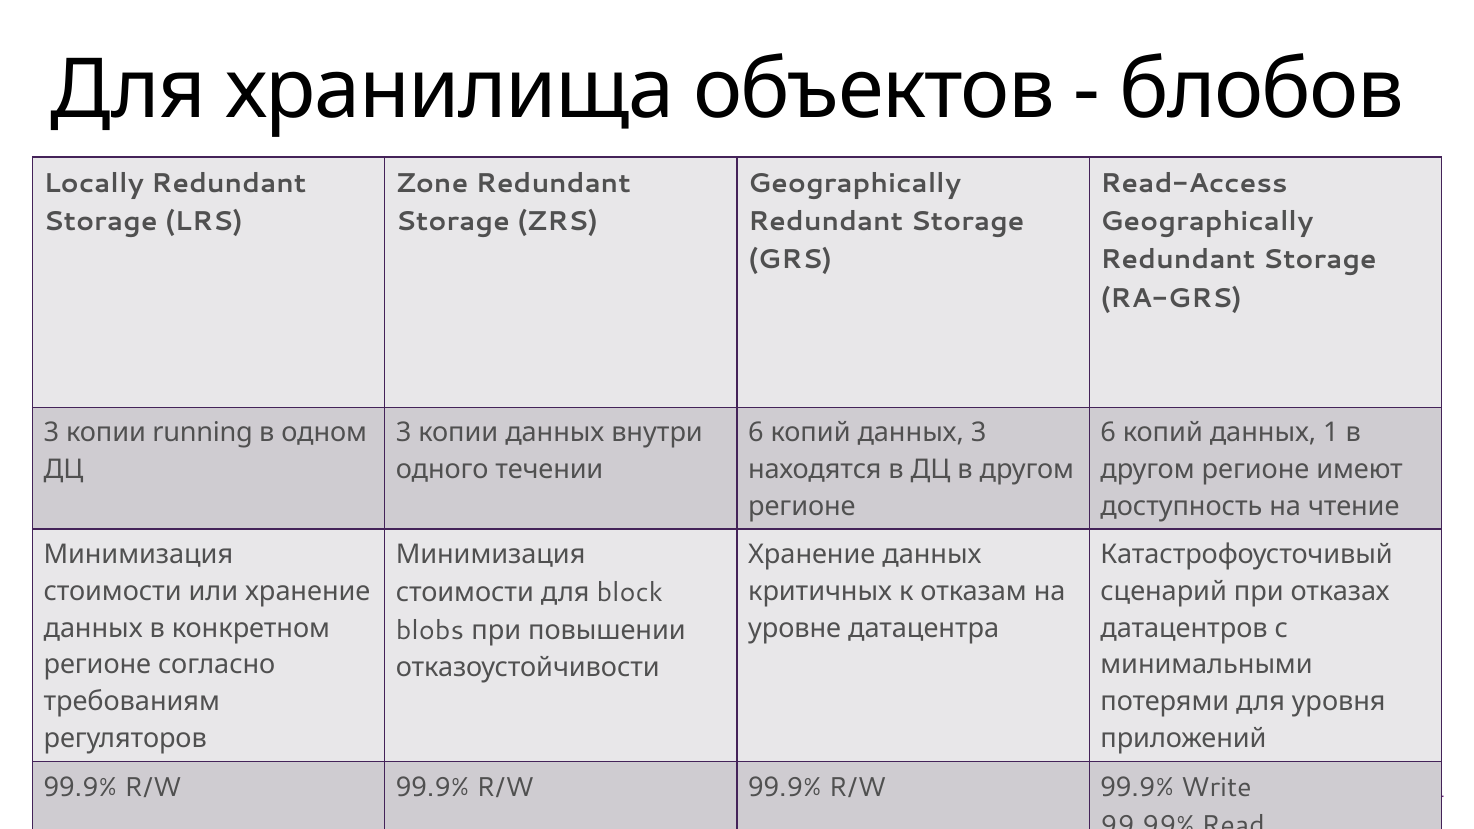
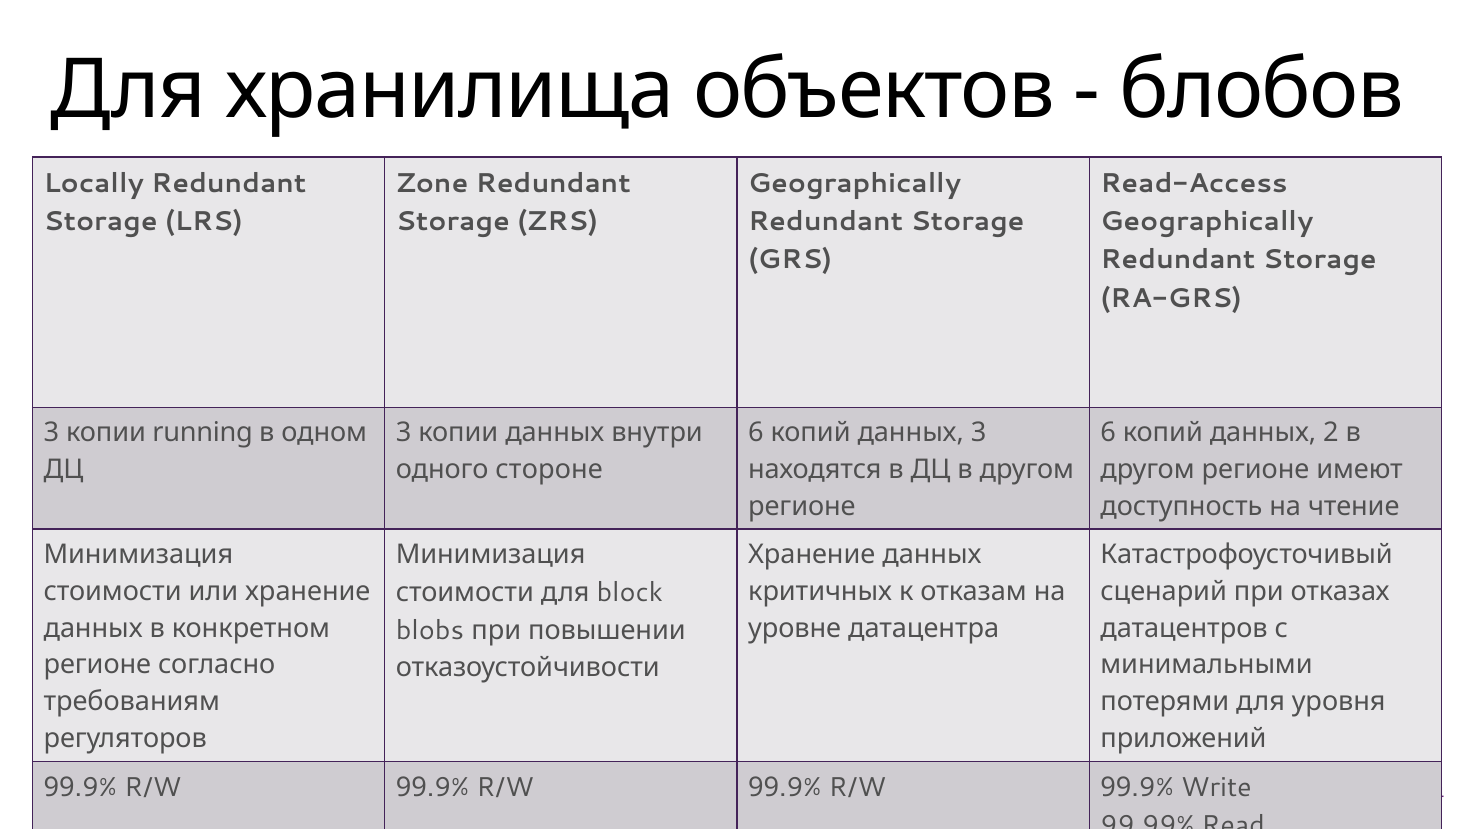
1: 1 -> 2
течении: течении -> стороне
